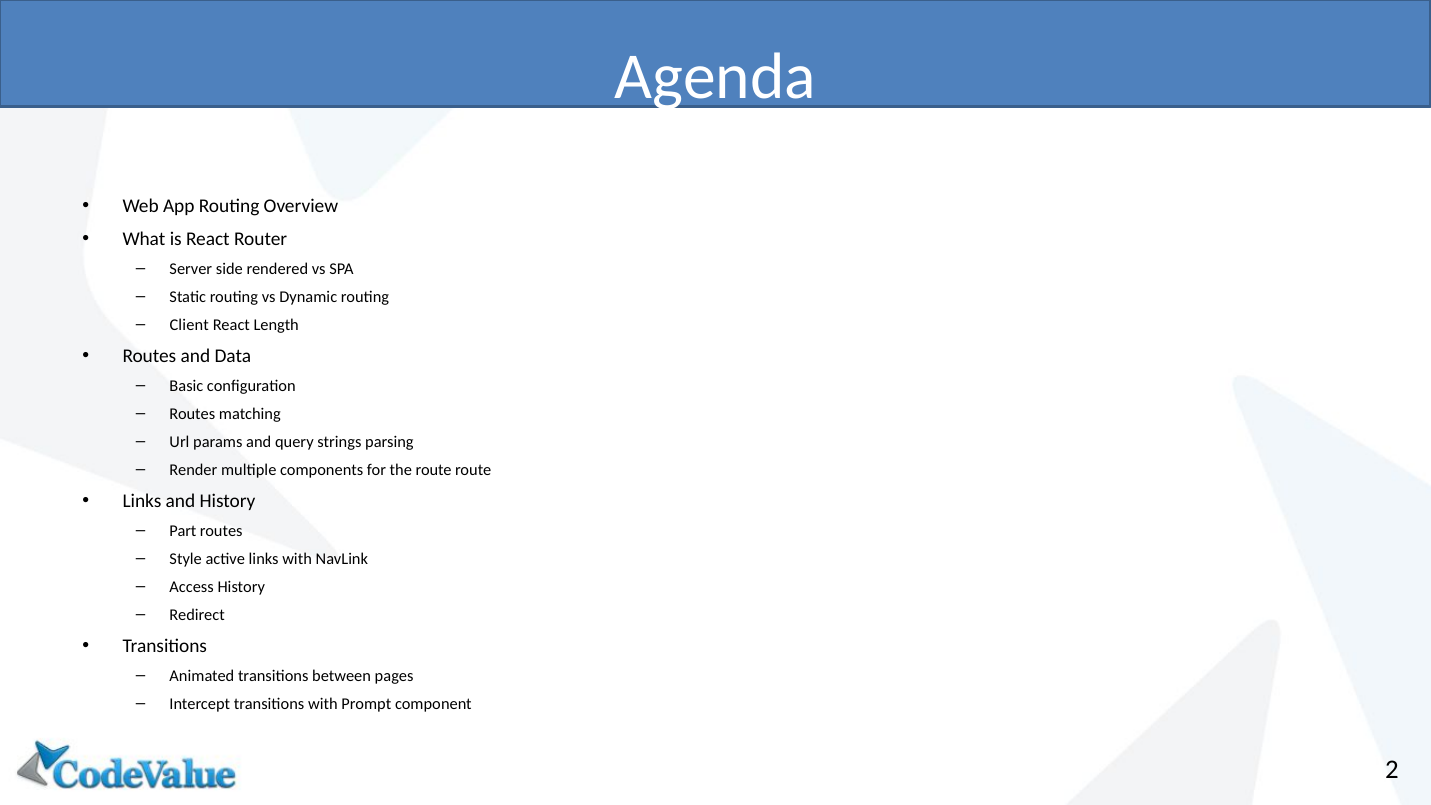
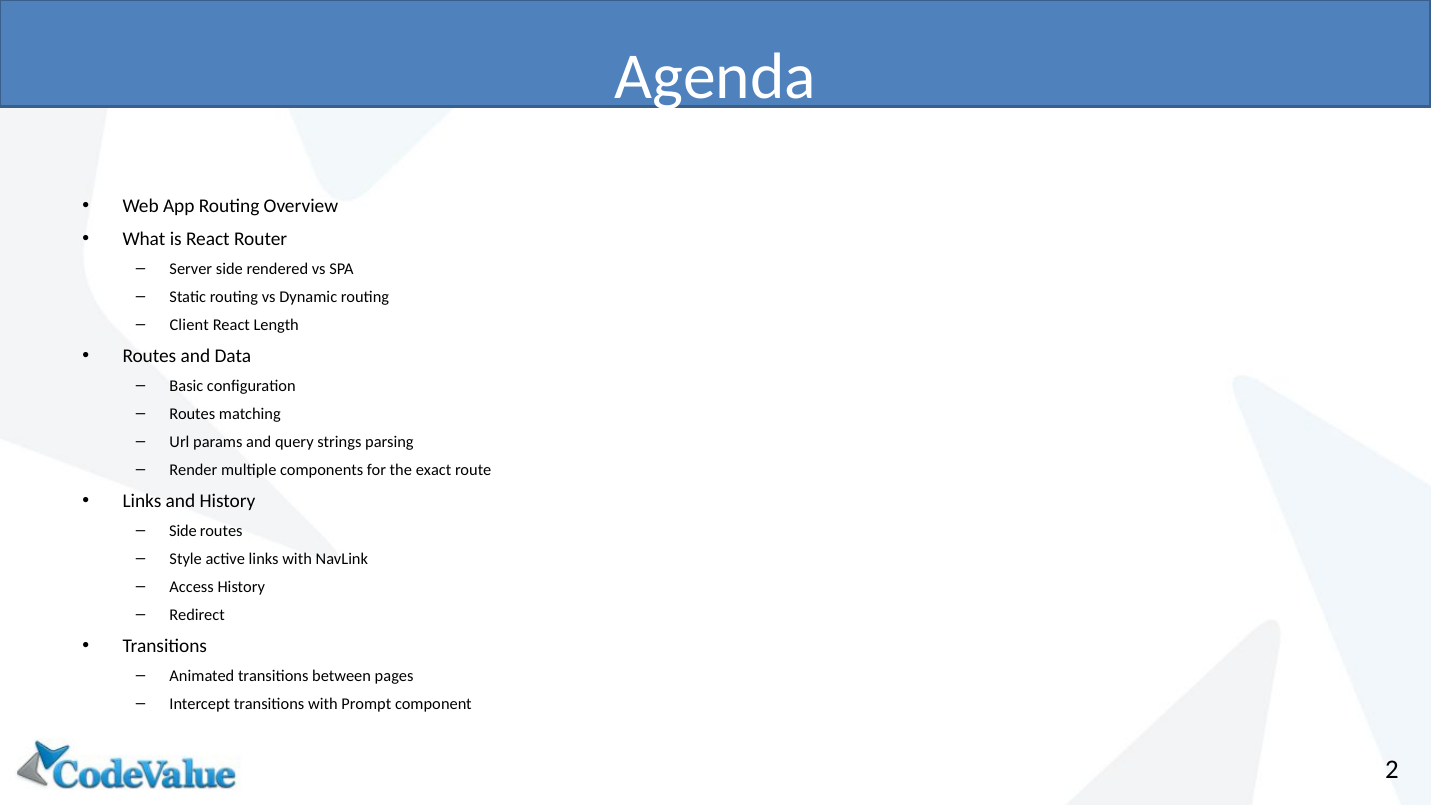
the route: route -> exact
Part at (183, 531): Part -> Side
